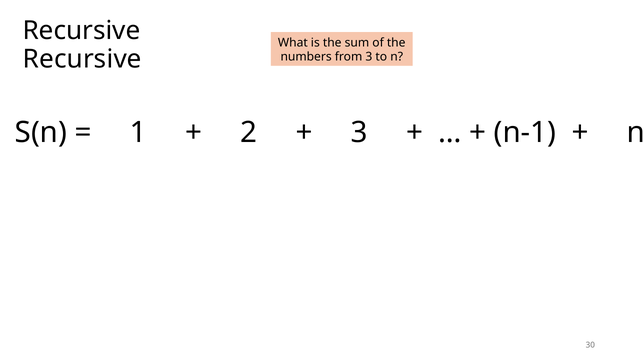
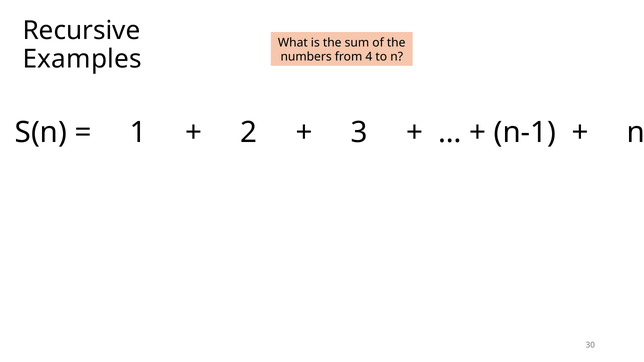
Recursive at (82, 59): Recursive -> Examples
from 3: 3 -> 4
